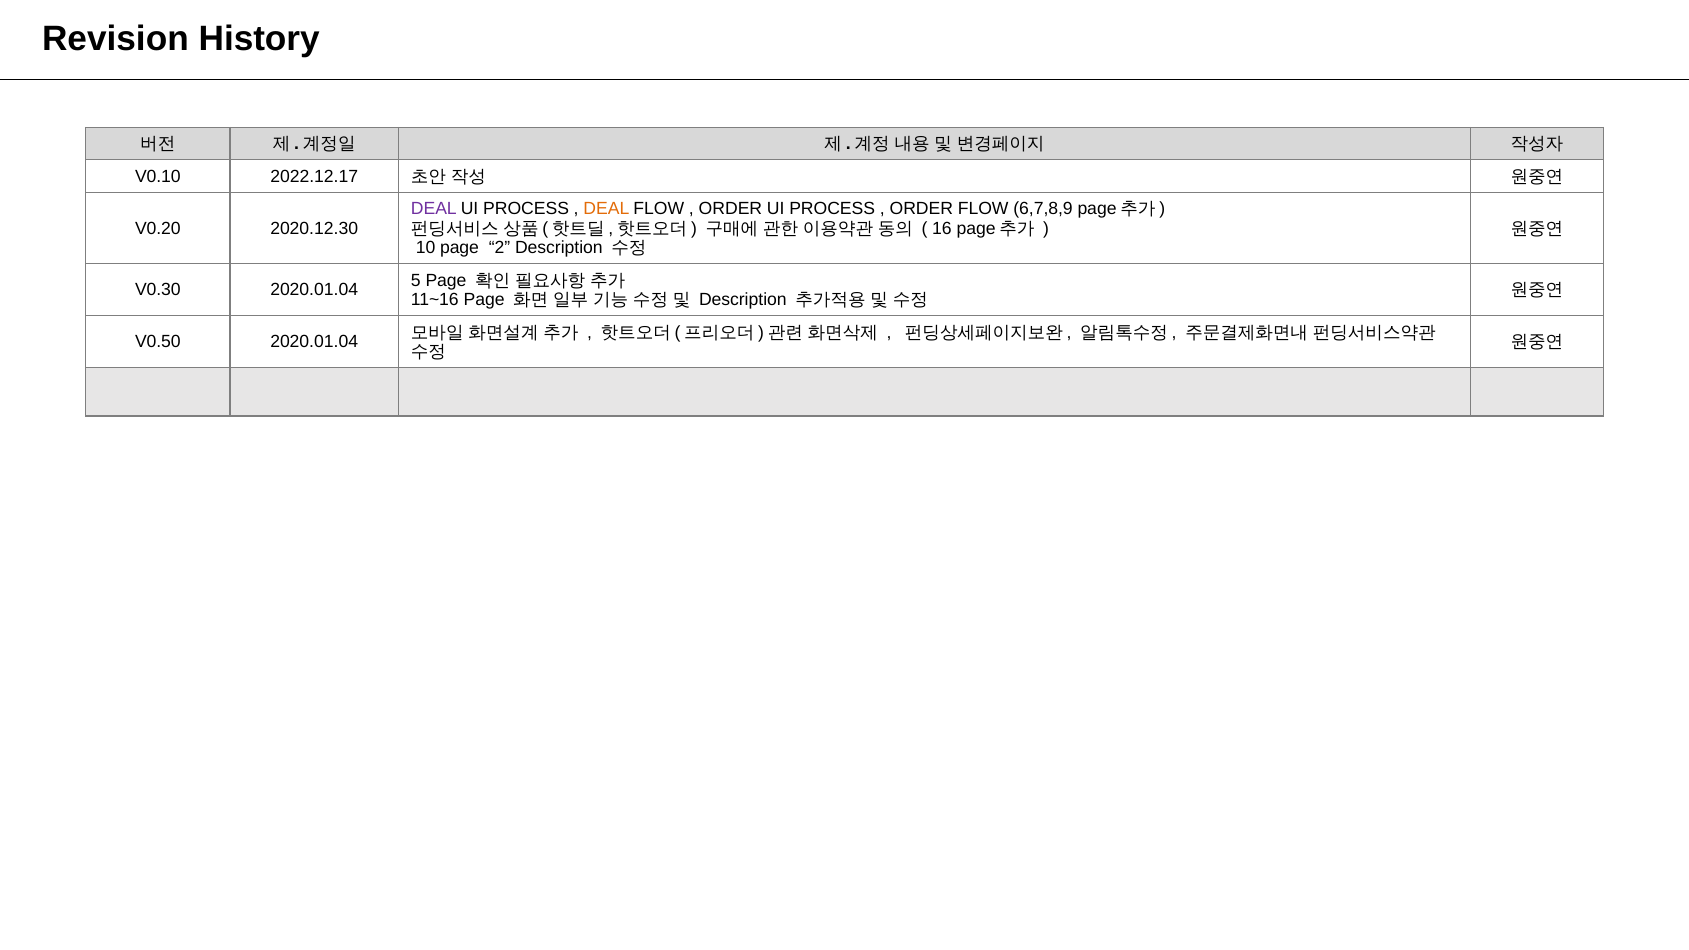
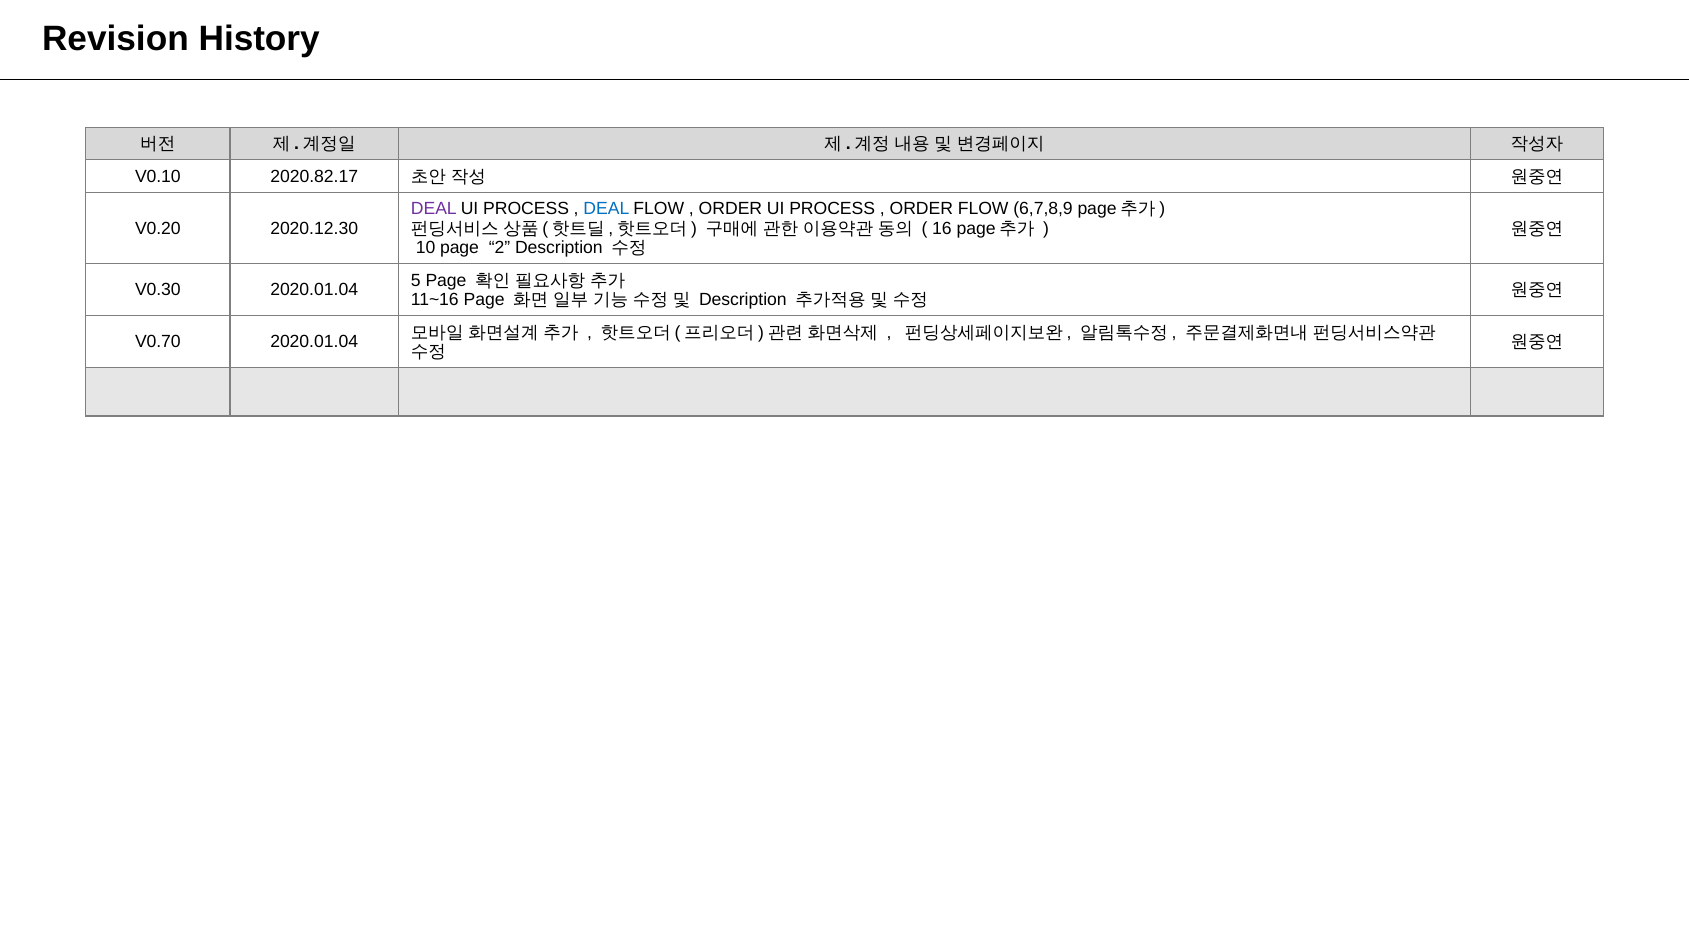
2022.12.17: 2022.12.17 -> 2020.82.17
DEAL at (606, 209) colour: orange -> blue
V0.50: V0.50 -> V0.70
